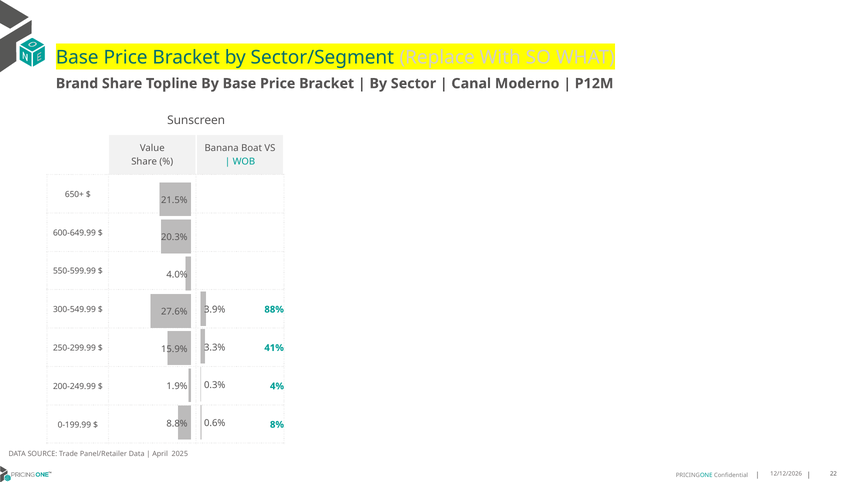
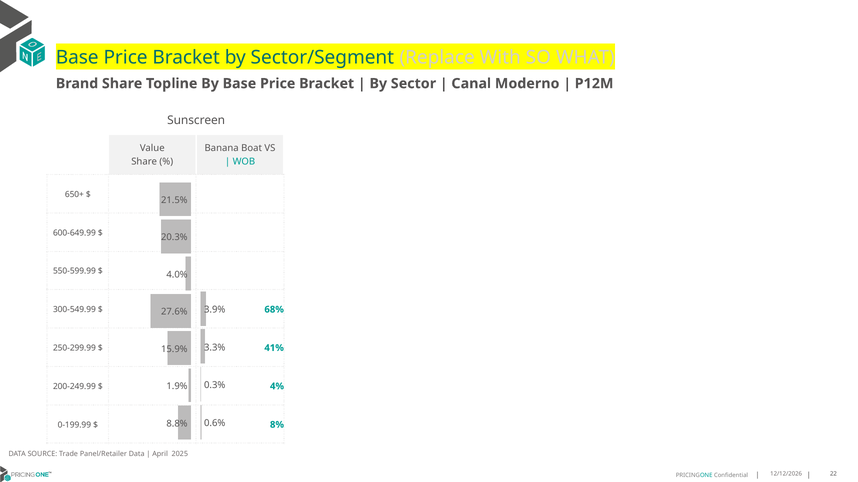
88%: 88% -> 68%
